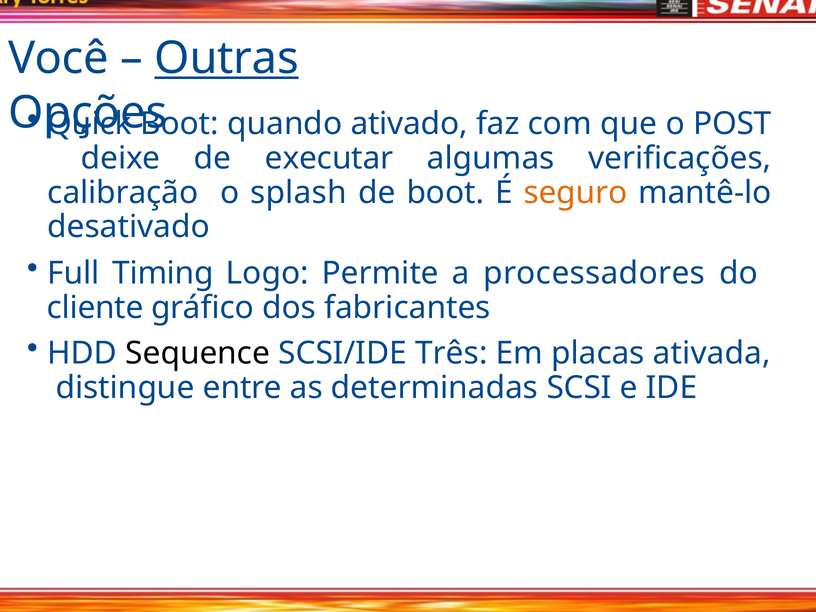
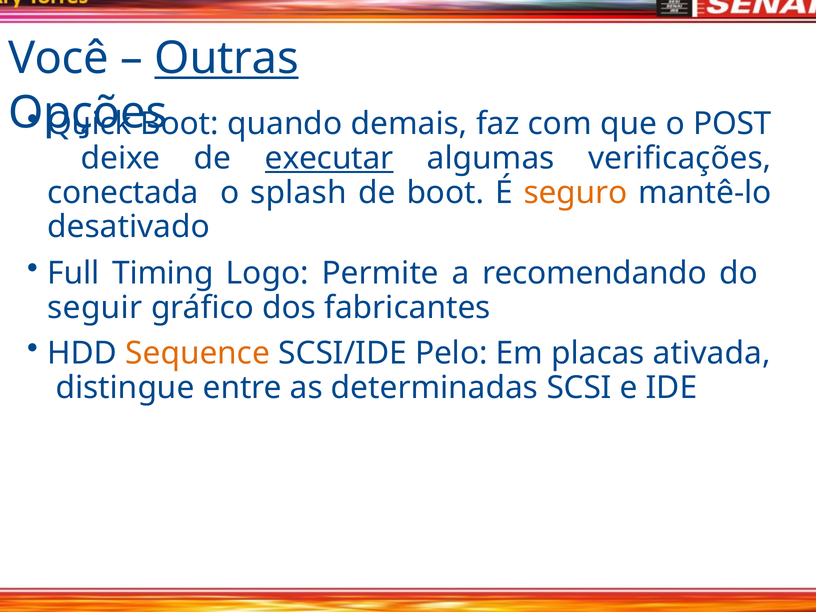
ativado: ativado -> demais
executar underline: none -> present
calibração: calibração -> conectada
processadores: processadores -> recomendando
cliente: cliente -> seguir
Sequence colour: black -> orange
Três: Três -> Pelo
